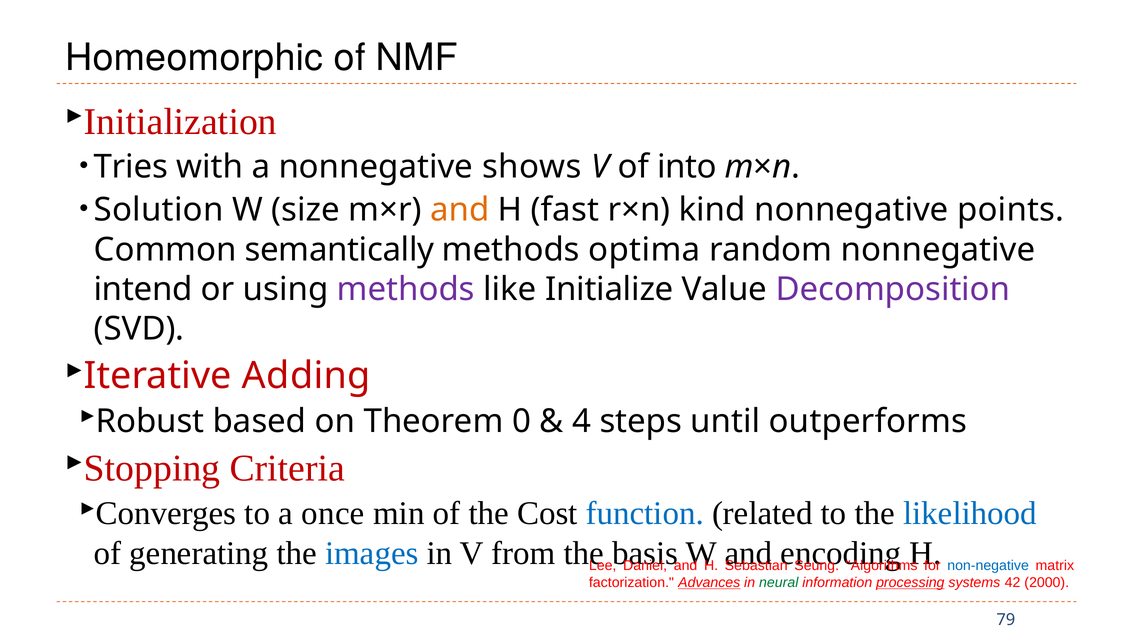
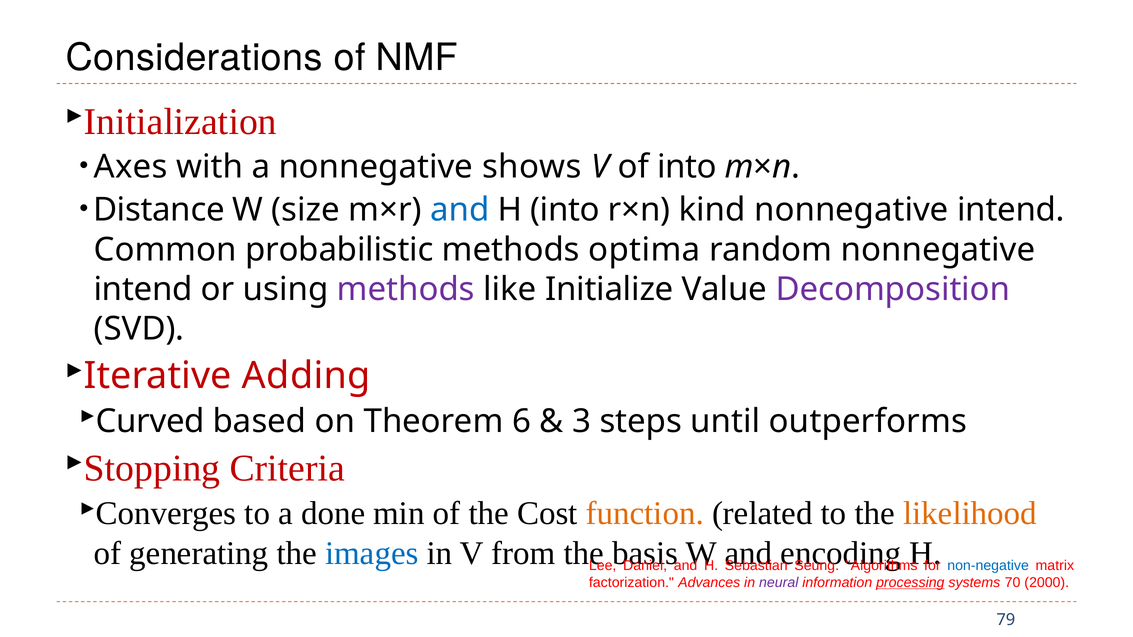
Homeomorphic: Homeomorphic -> Considerations
Tries: Tries -> Axes
Solution: Solution -> Distance
and at (460, 210) colour: orange -> blue
H fast: fast -> into
points at (1011, 210): points -> intend
semantically: semantically -> probabilistic
Robust: Robust -> Curved
0: 0 -> 6
4: 4 -> 3
once: once -> done
function colour: blue -> orange
likelihood colour: blue -> orange
Advances underline: present -> none
neural colour: green -> purple
42: 42 -> 70
